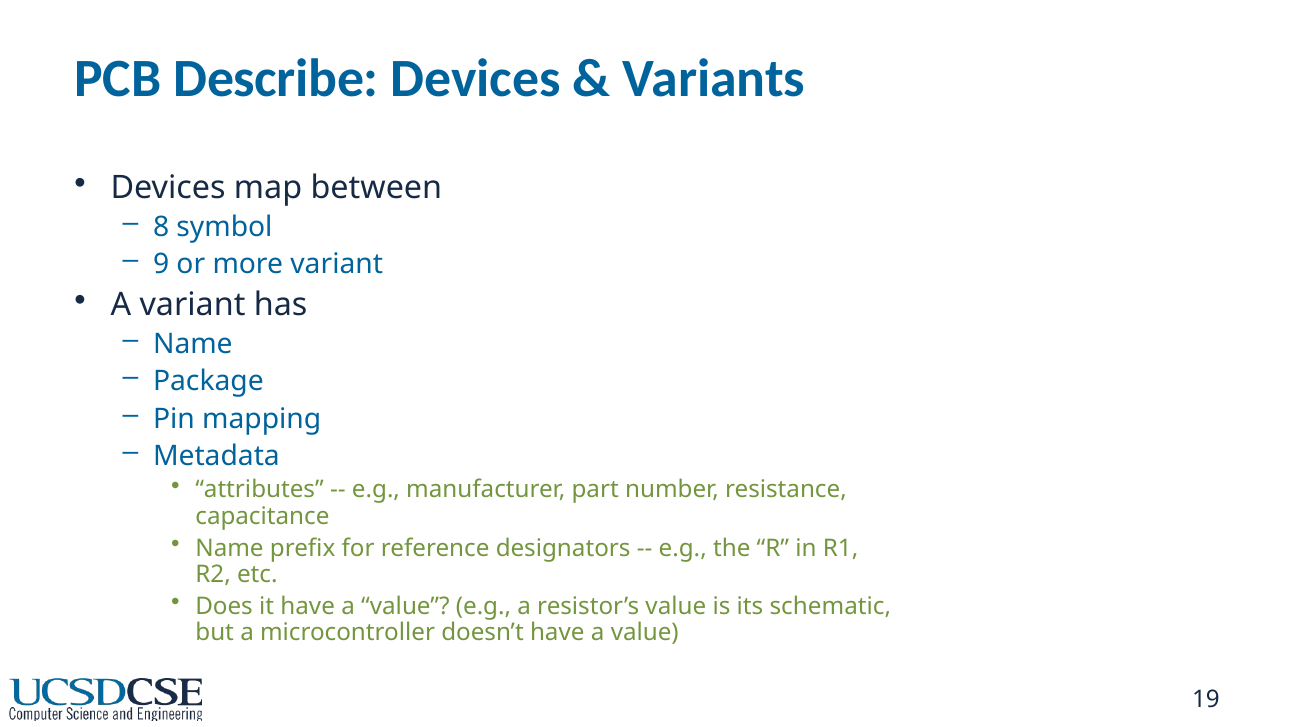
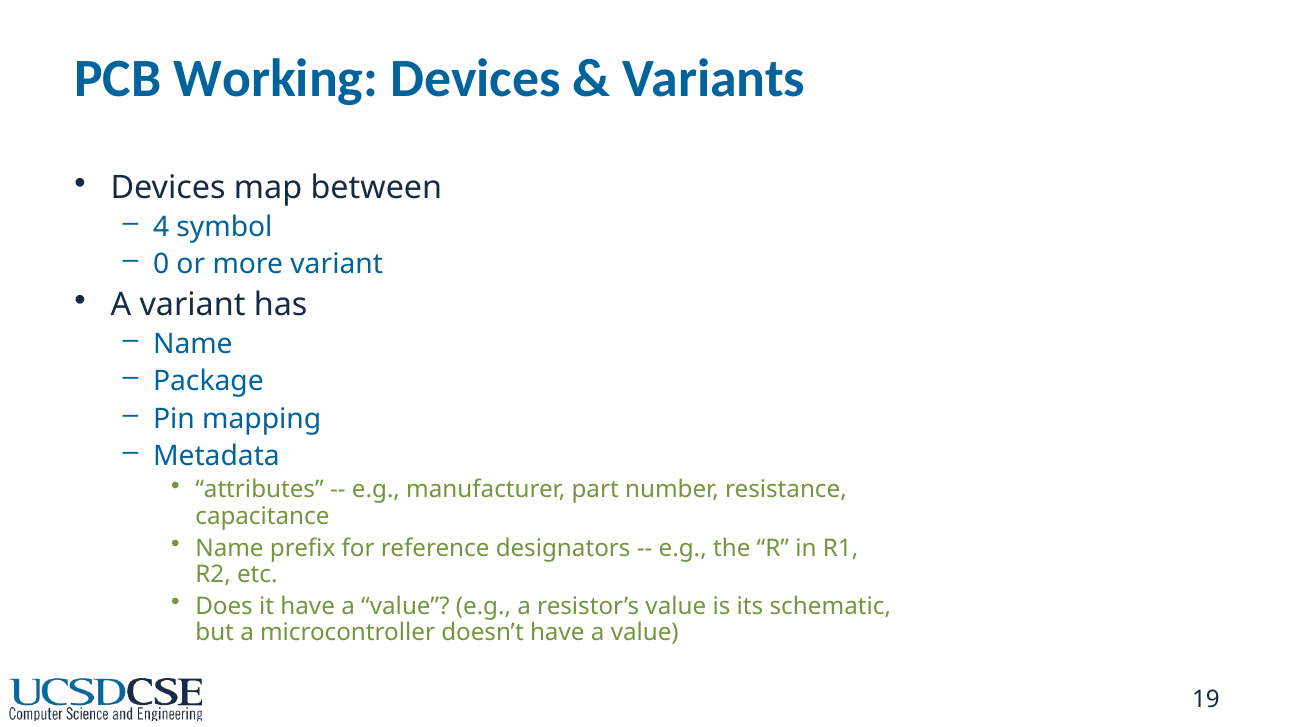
Describe: Describe -> Working
8: 8 -> 4
9: 9 -> 0
